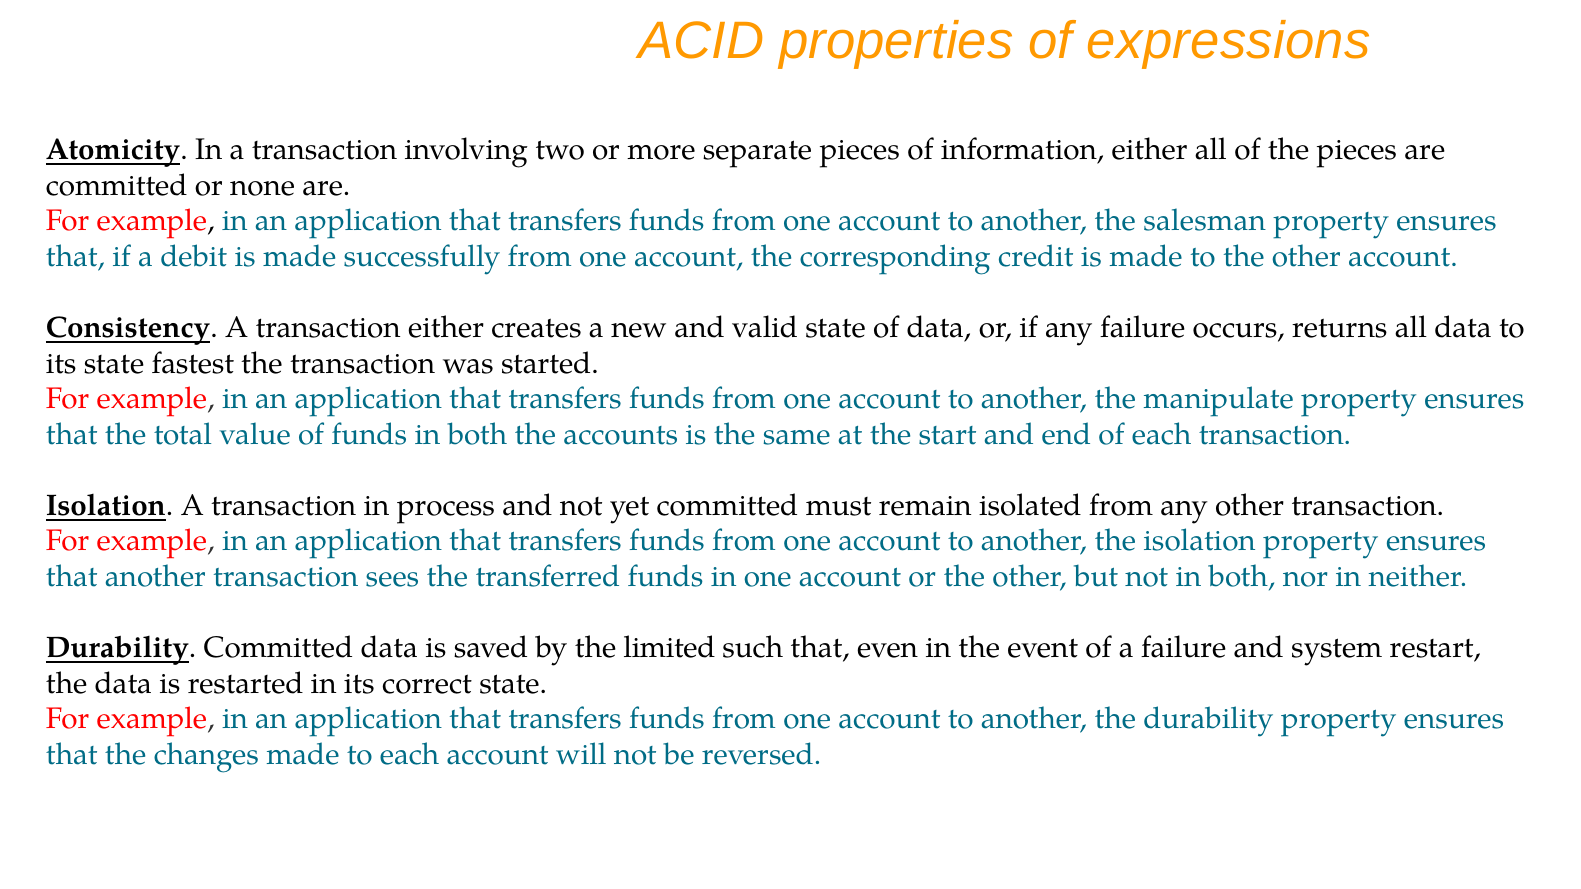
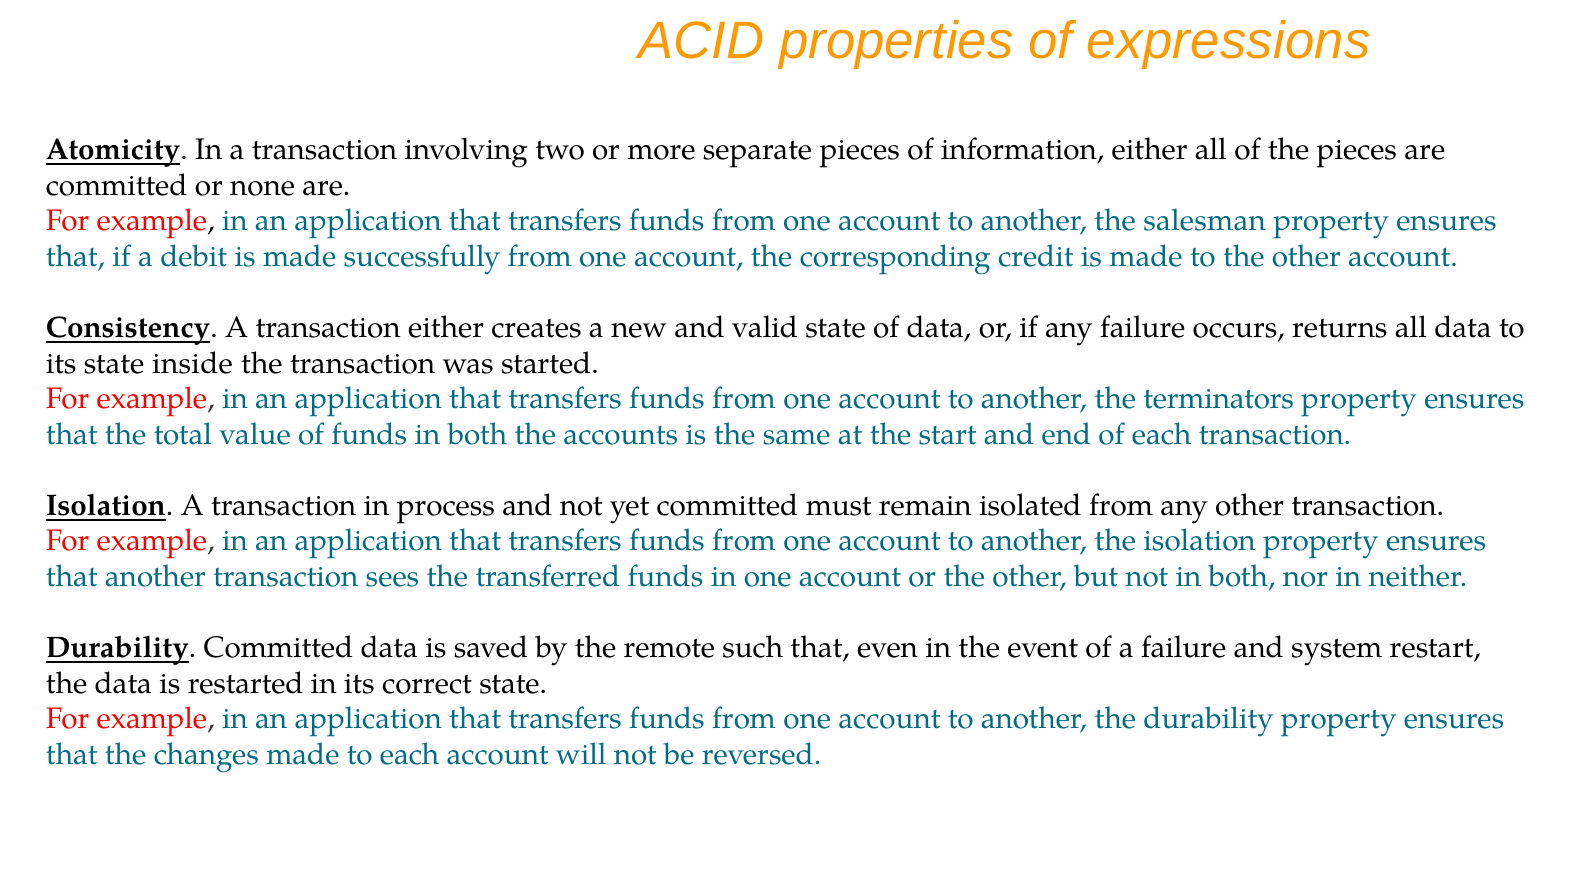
fastest: fastest -> inside
manipulate: manipulate -> terminators
limited: limited -> remote
